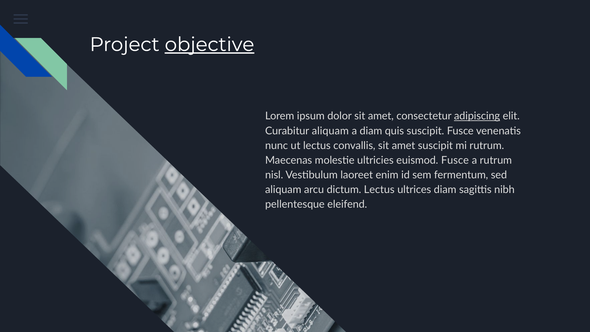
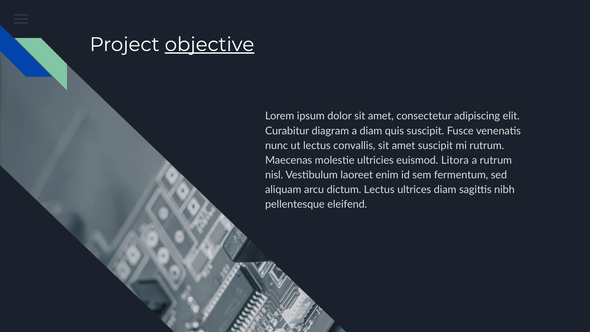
adipiscing underline: present -> none
Curabitur aliquam: aliquam -> diagram
euismod Fusce: Fusce -> Litora
